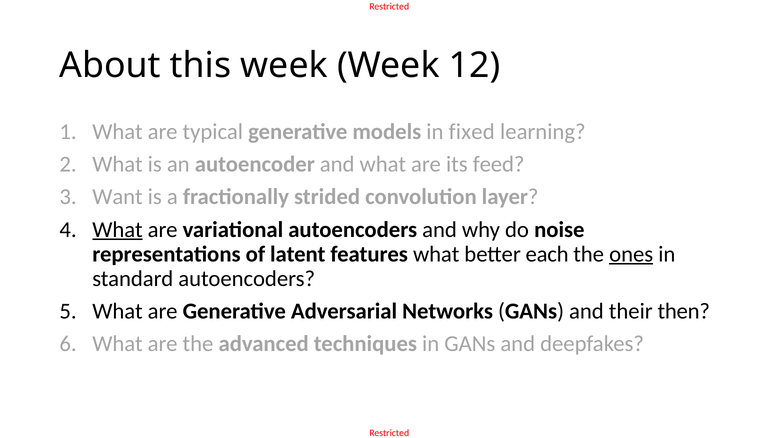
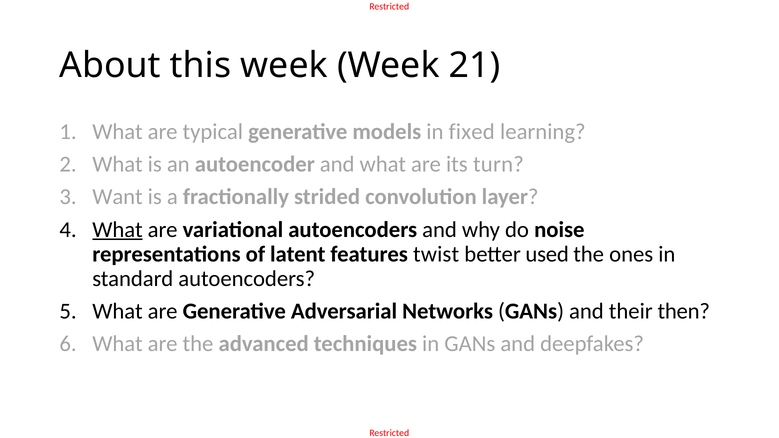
12: 12 -> 21
feed: feed -> turn
features what: what -> twist
each: each -> used
ones underline: present -> none
